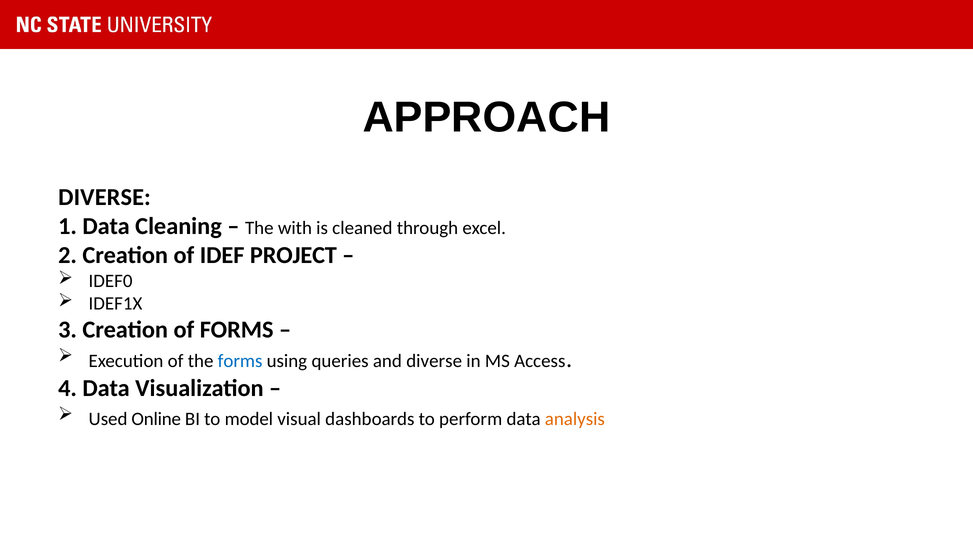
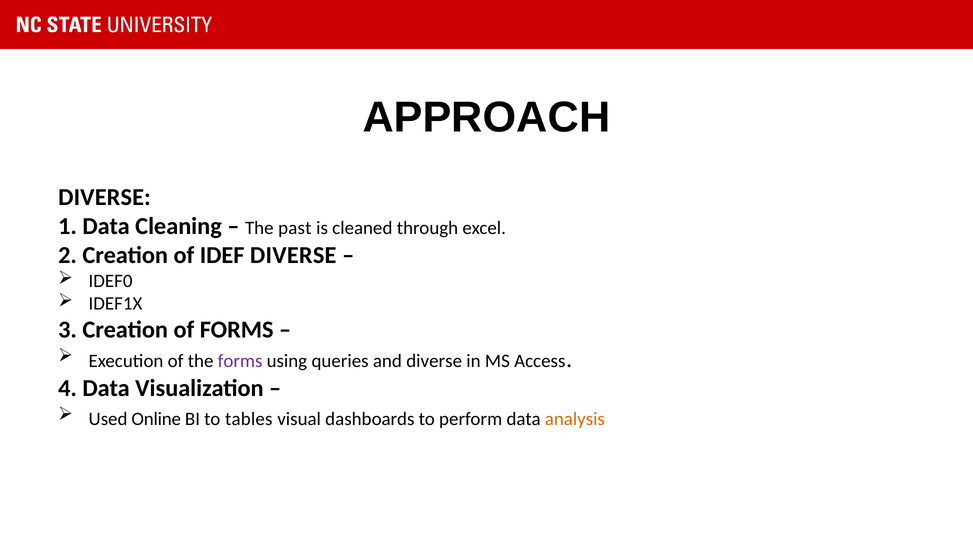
with: with -> past
IDEF PROJECT: PROJECT -> DIVERSE
forms at (240, 361) colour: blue -> purple
model: model -> tables
